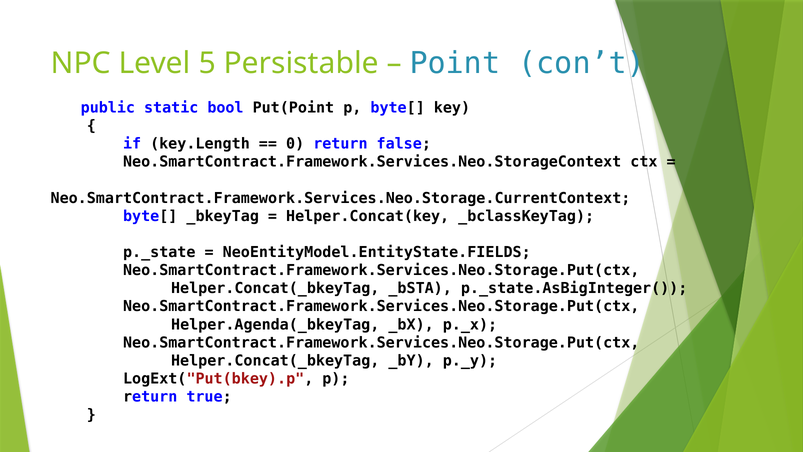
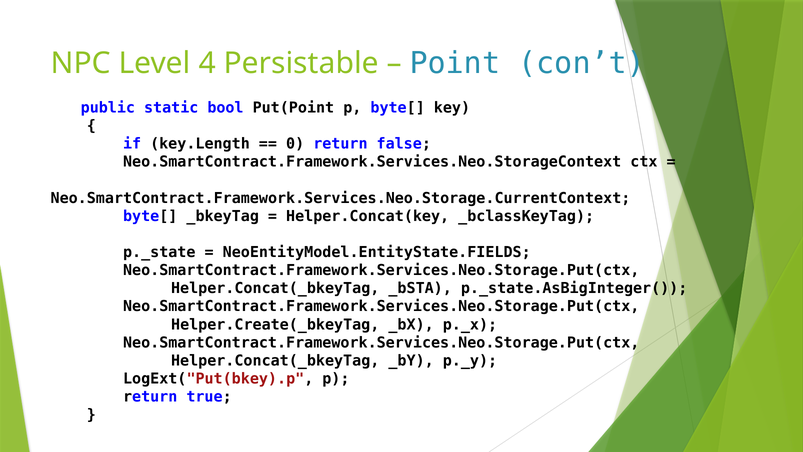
5: 5 -> 4
Helper.Agenda(_bkeyTag: Helper.Agenda(_bkeyTag -> Helper.Create(_bkeyTag
